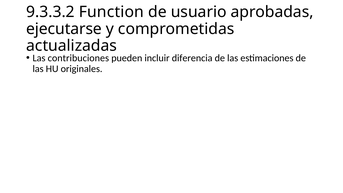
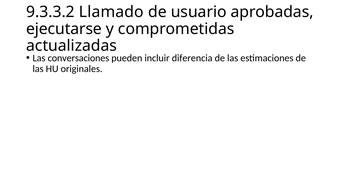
Function: Function -> Llamado
contribuciones: contribuciones -> conversaciones
